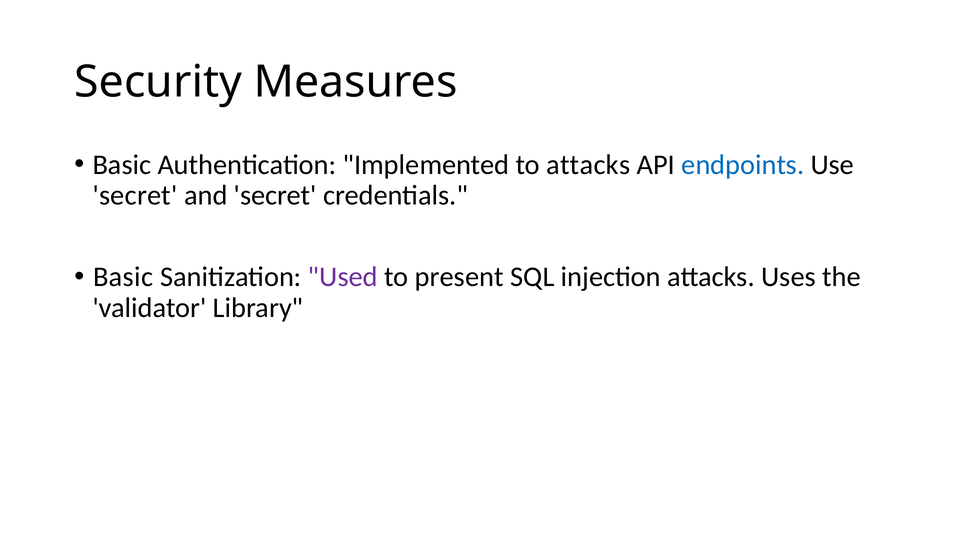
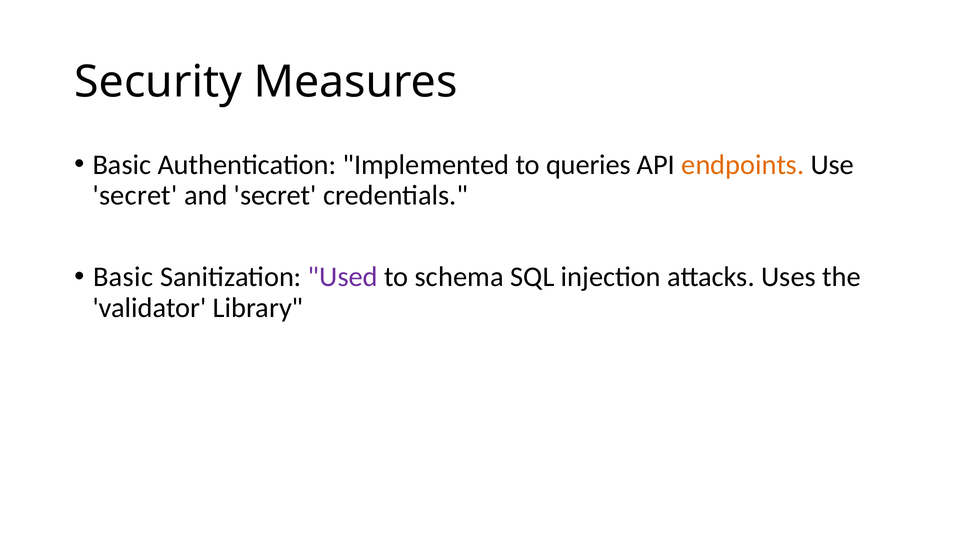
to attacks: attacks -> queries
endpoints colour: blue -> orange
present: present -> schema
